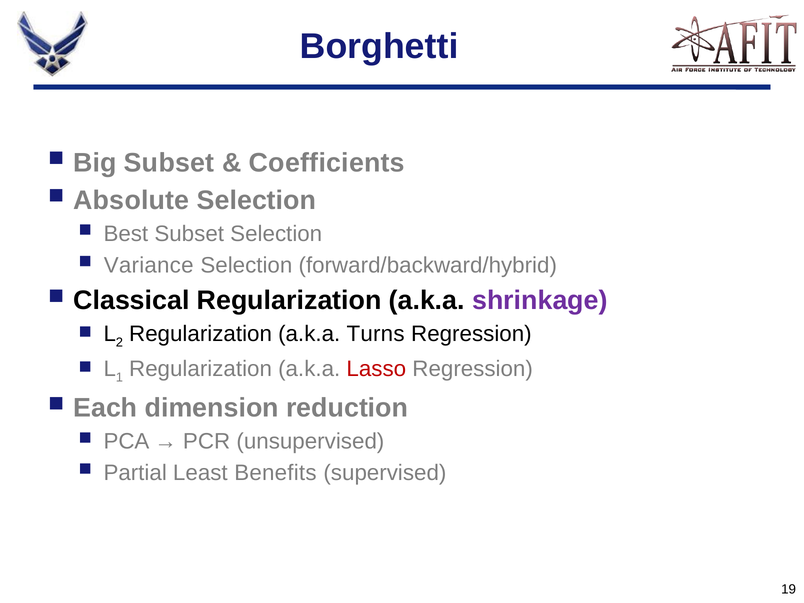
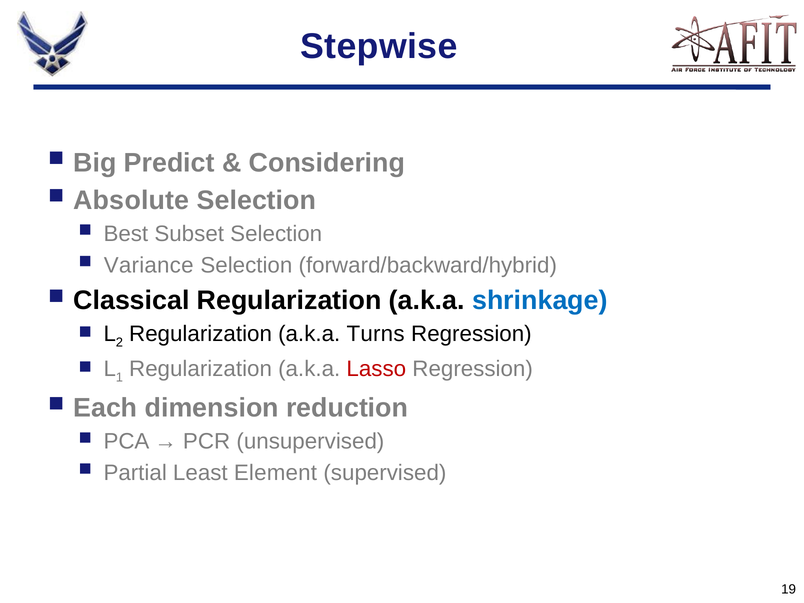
Borghetti: Borghetti -> Stepwise
Big Subset: Subset -> Predict
Coefficients: Coefficients -> Considering
shrinkage colour: purple -> blue
Benefits: Benefits -> Element
